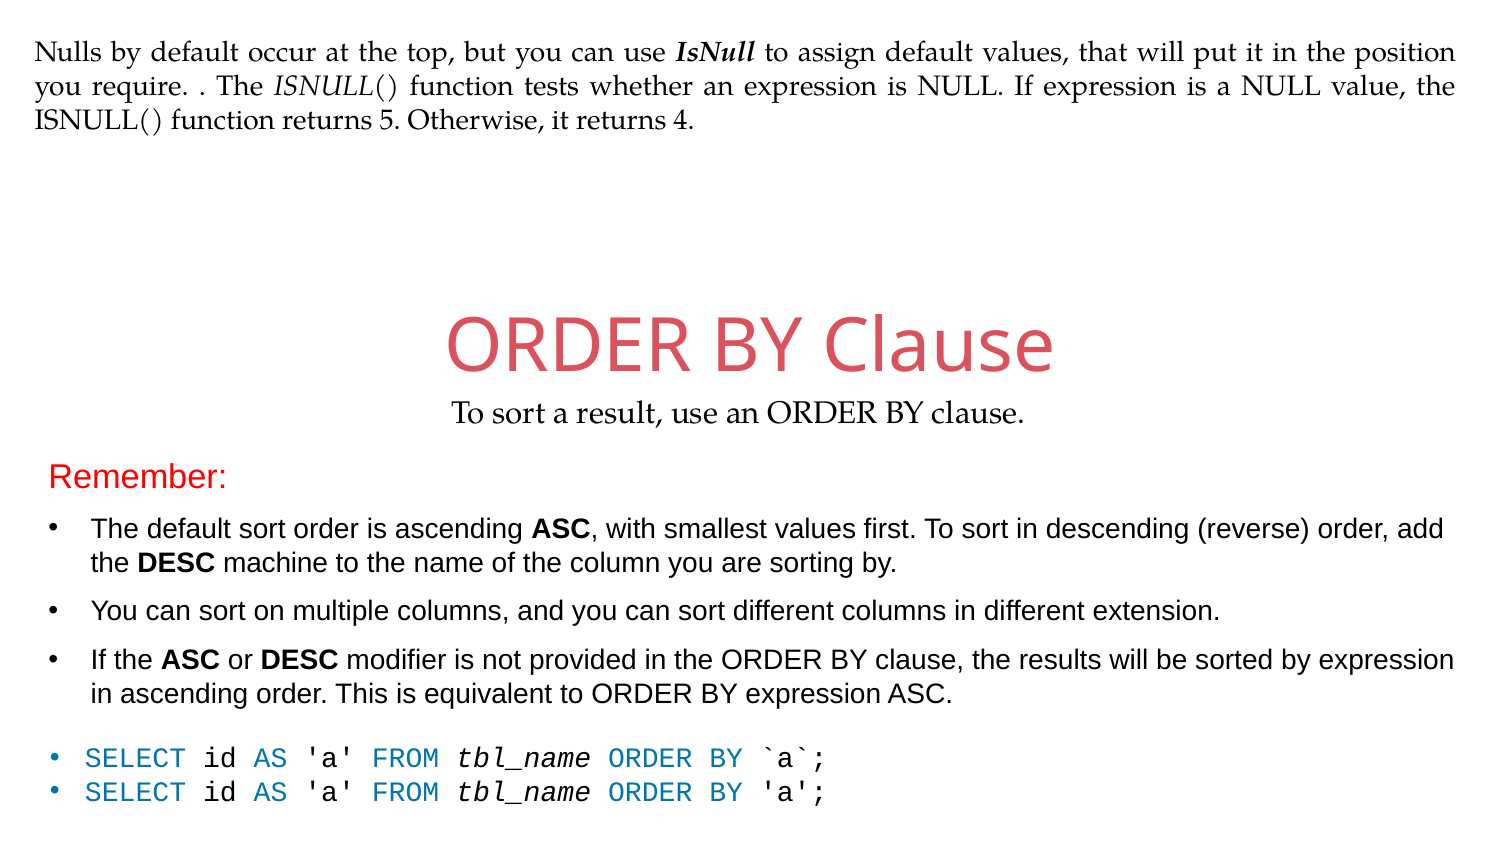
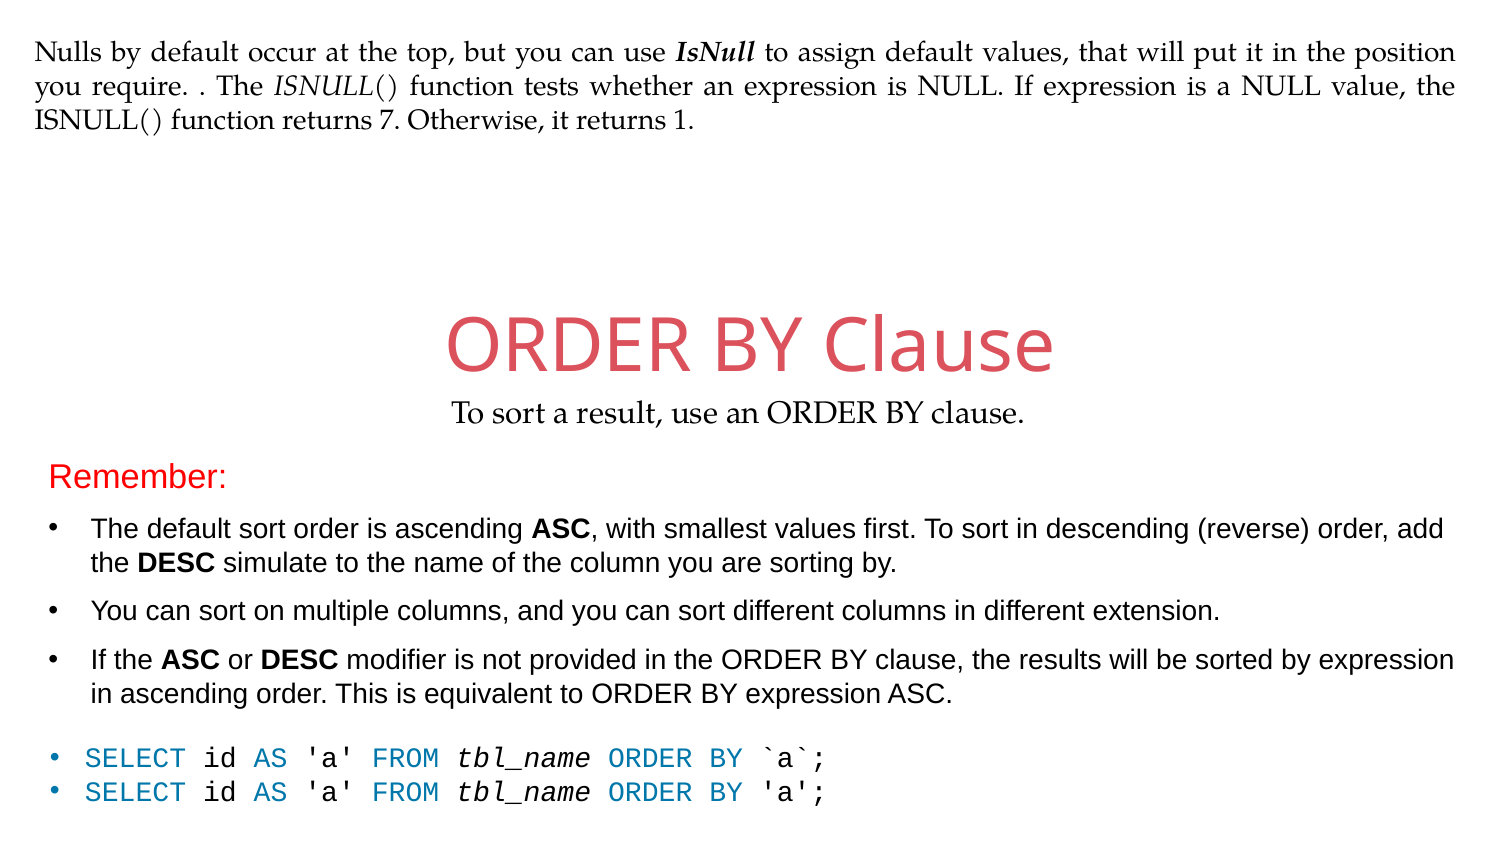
5: 5 -> 7
4: 4 -> 1
machine: machine -> simulate
